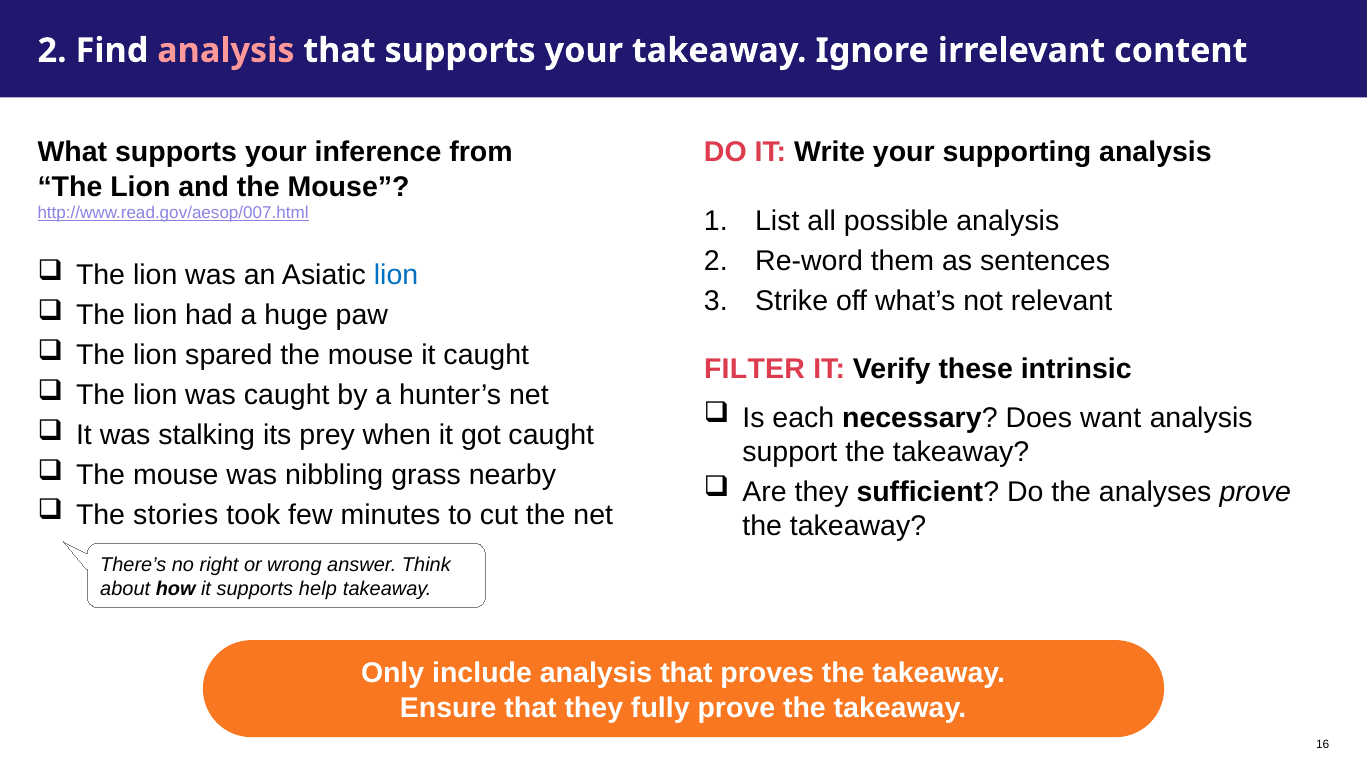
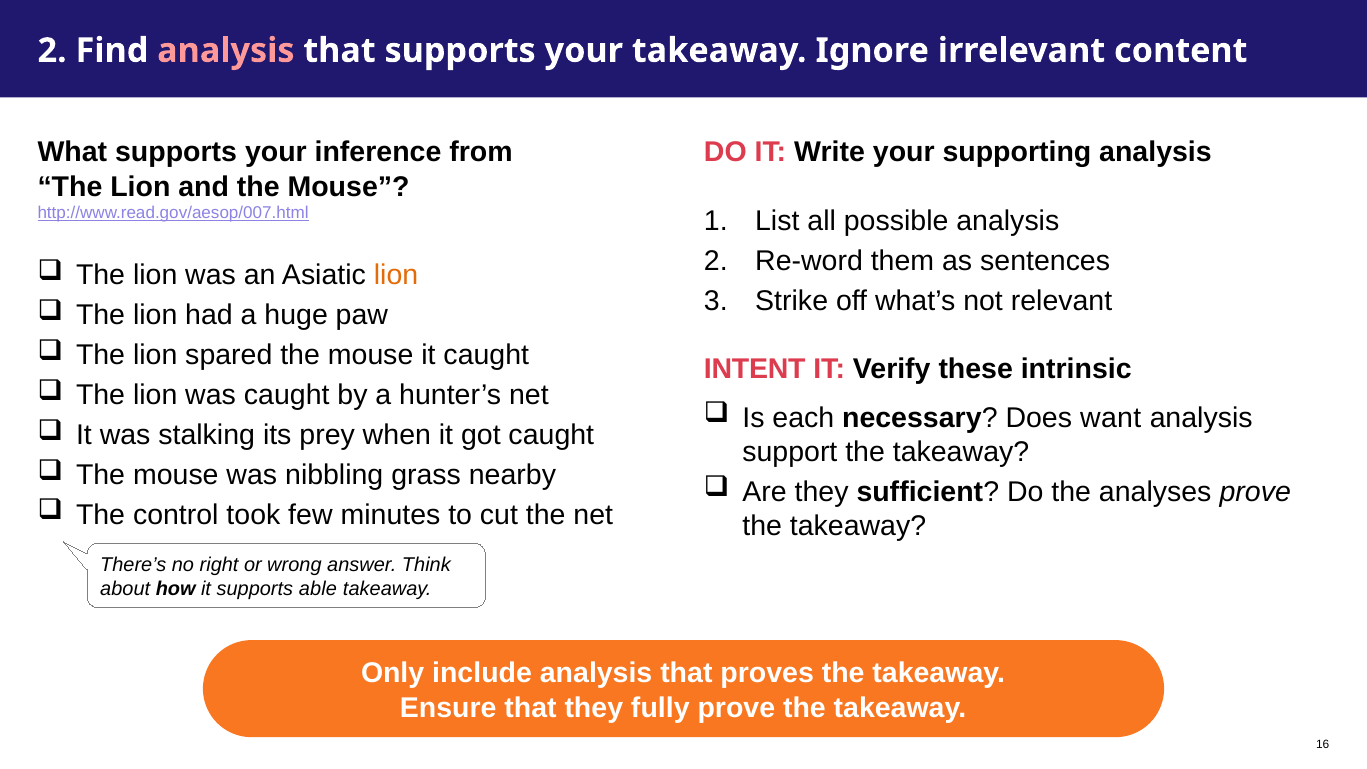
lion at (396, 276) colour: blue -> orange
FILTER: FILTER -> INTENT
stories: stories -> control
help: help -> able
